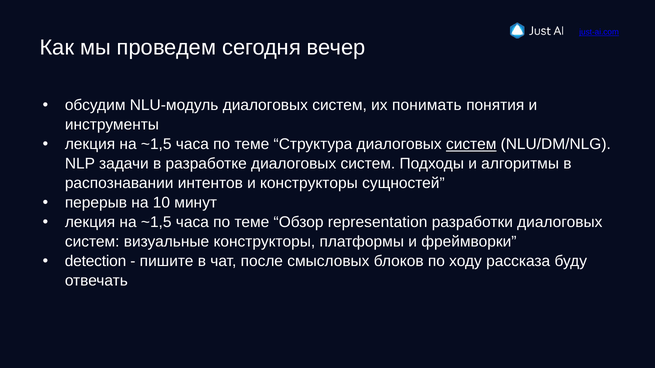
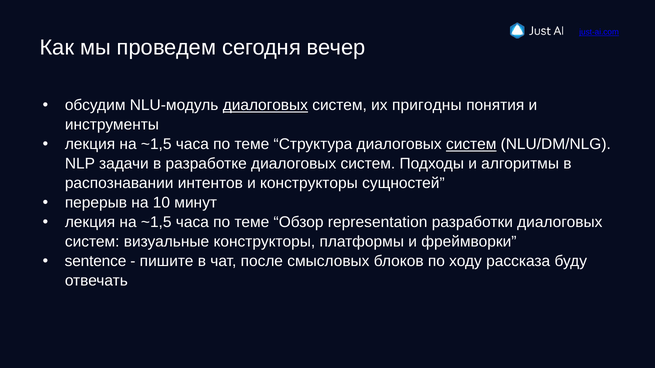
диалоговых at (265, 105) underline: none -> present
понимать: понимать -> пригодны
detection: detection -> sentence
